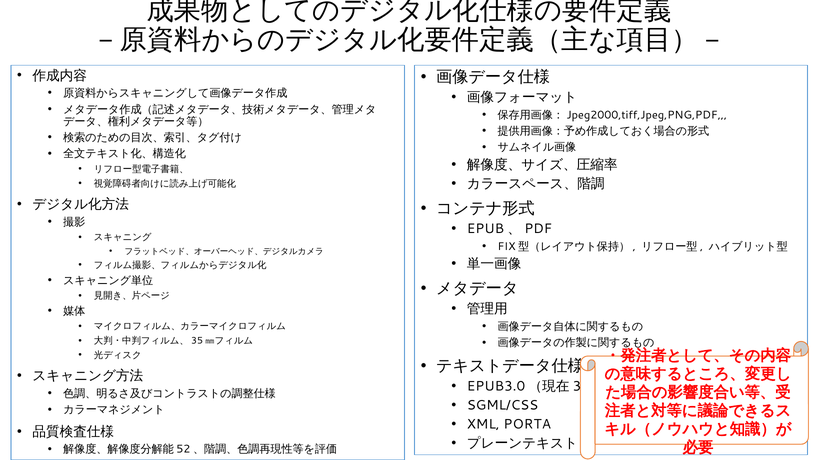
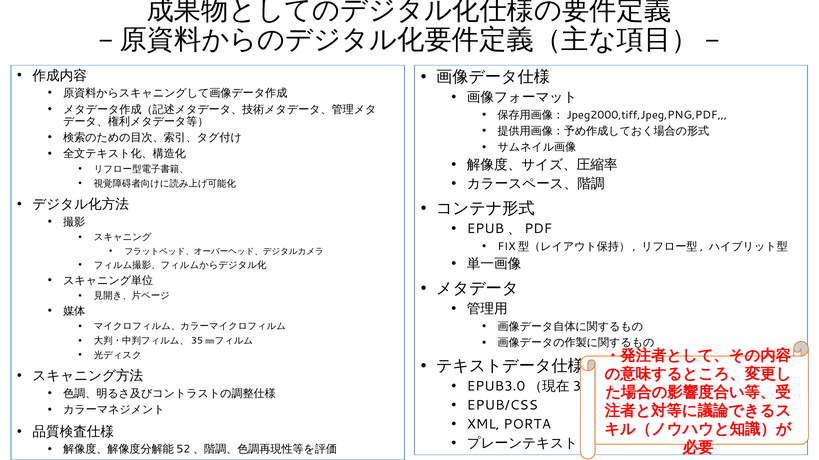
SGML/CSS: SGML/CSS -> EPUB/CSS
